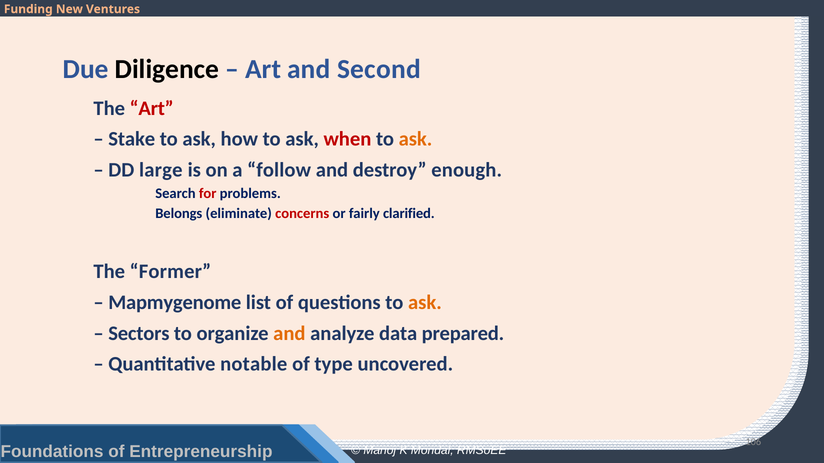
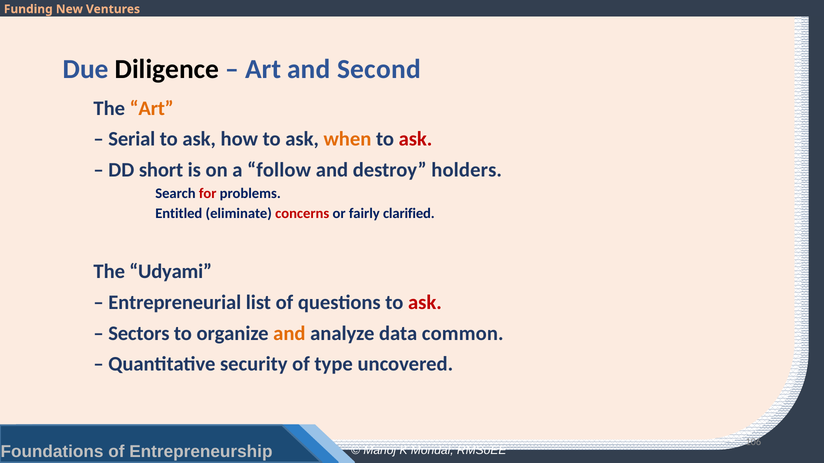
Art at (152, 109) colour: red -> orange
Stake: Stake -> Serial
when colour: red -> orange
ask at (415, 139) colour: orange -> red
large: large -> short
enough: enough -> holders
Belongs: Belongs -> Entitled
Former: Former -> Udyami
Mapmygenome: Mapmygenome -> Entrepreneurial
ask at (425, 303) colour: orange -> red
prepared: prepared -> common
notable: notable -> security
